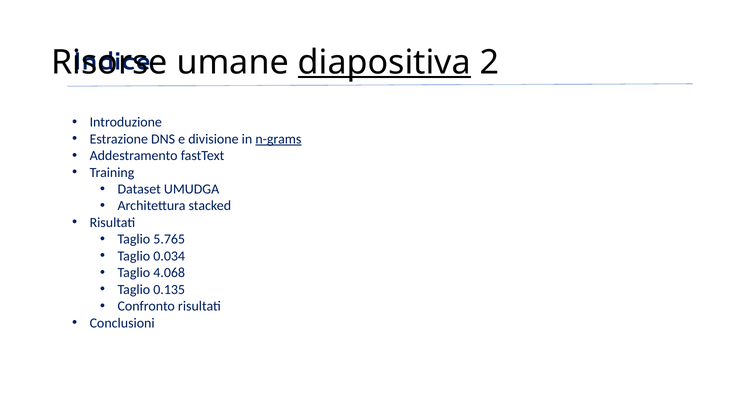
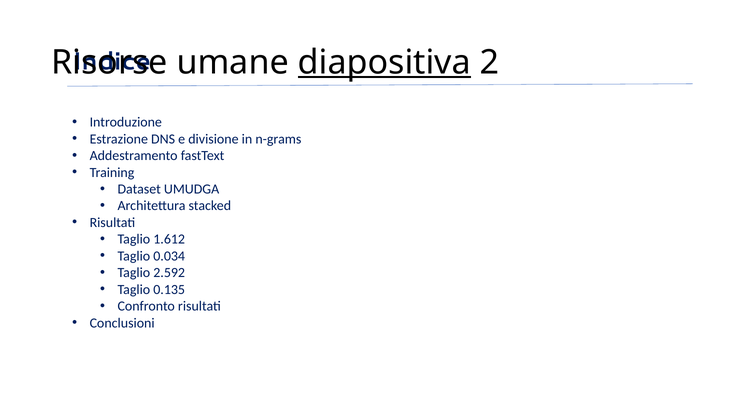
n-grams underline: present -> none
5.765: 5.765 -> 1.612
4.068: 4.068 -> 2.592
